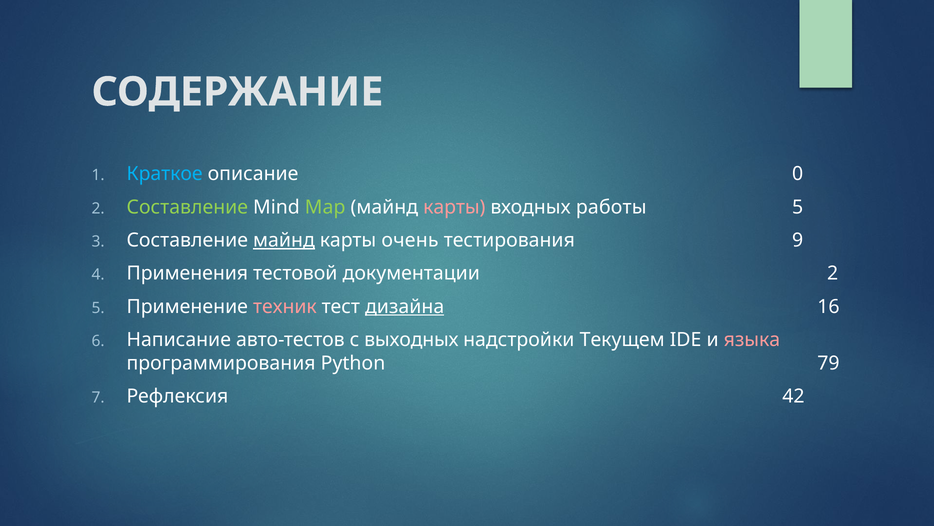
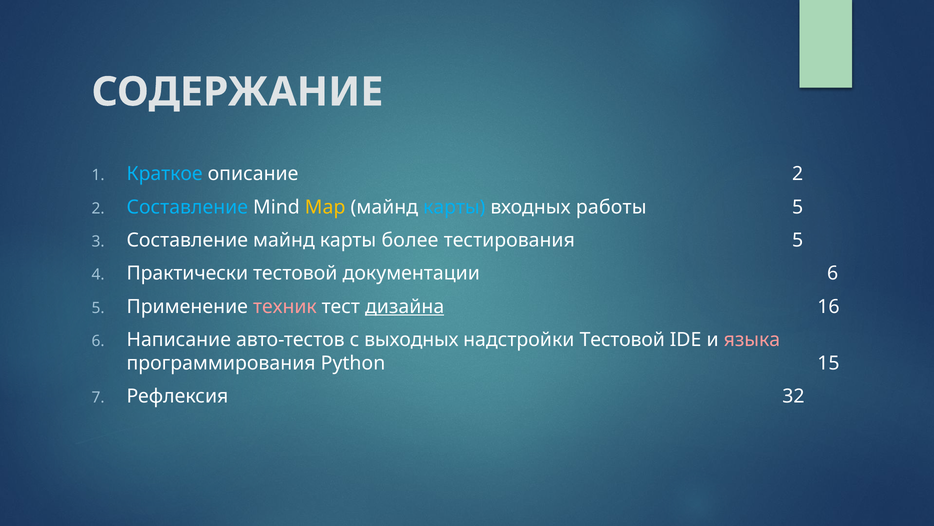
описание 0: 0 -> 2
Составление at (187, 207) colour: light green -> light blue
Map colour: light green -> yellow
карты at (454, 207) colour: pink -> light blue
майнд at (284, 240) underline: present -> none
очень: очень -> более
тестирования 9: 9 -> 5
Применения: Применения -> Практически
документации 2: 2 -> 6
надстройки Текущем: Текущем -> Тестовой
79: 79 -> 15
42: 42 -> 32
